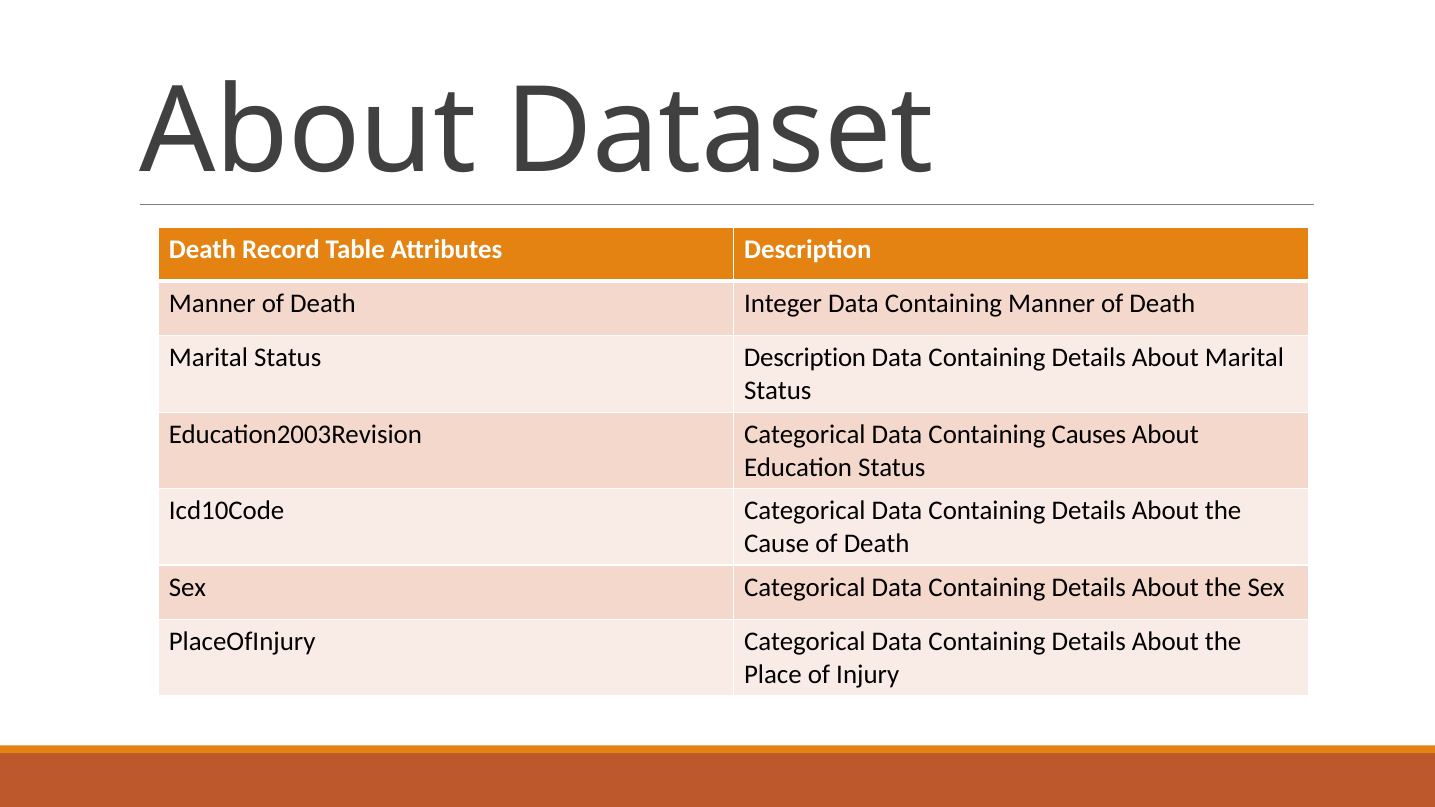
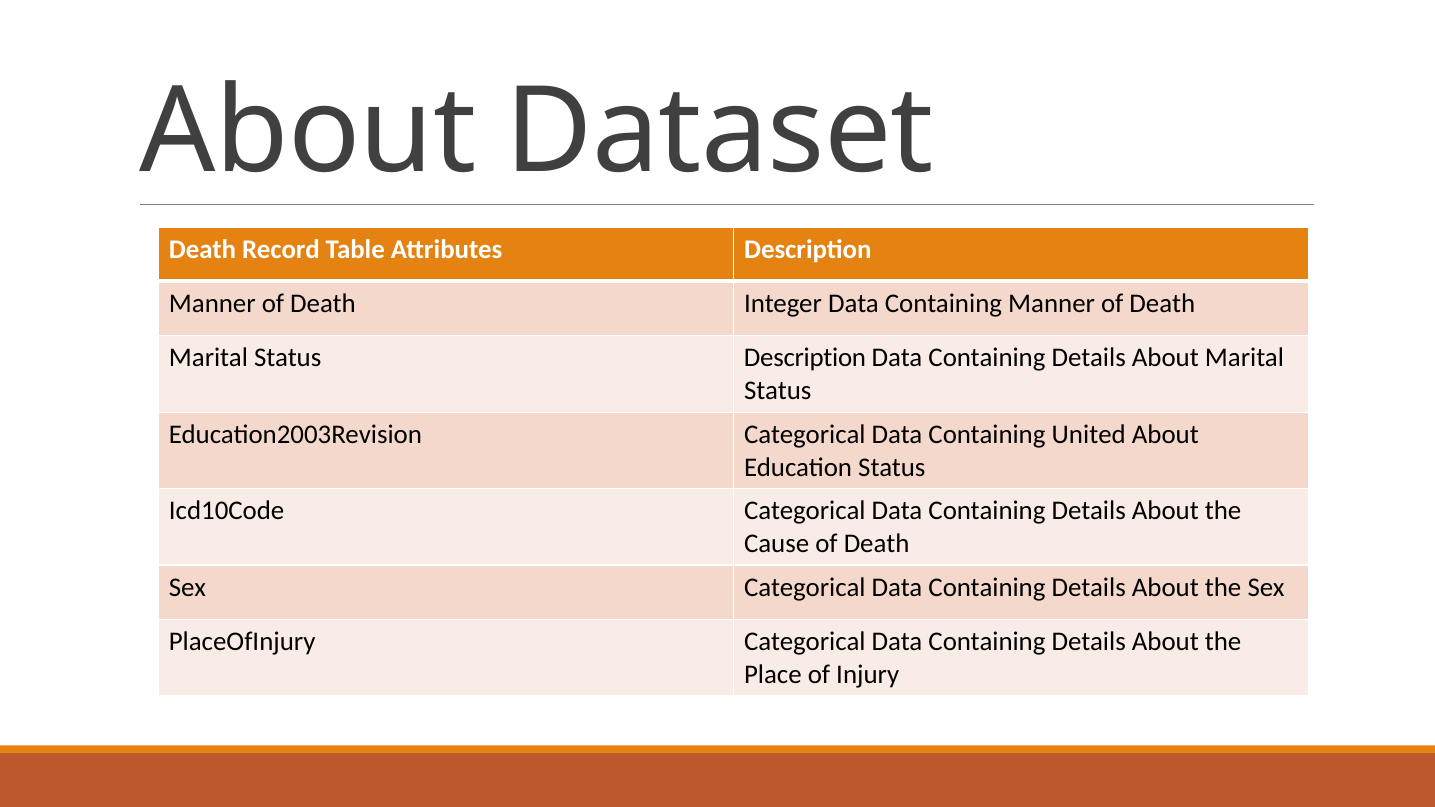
Causes: Causes -> United
